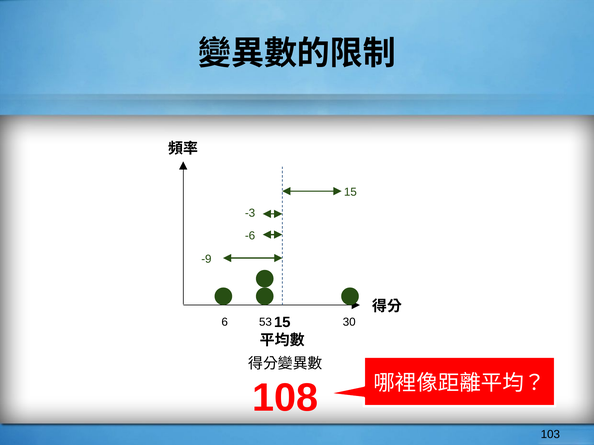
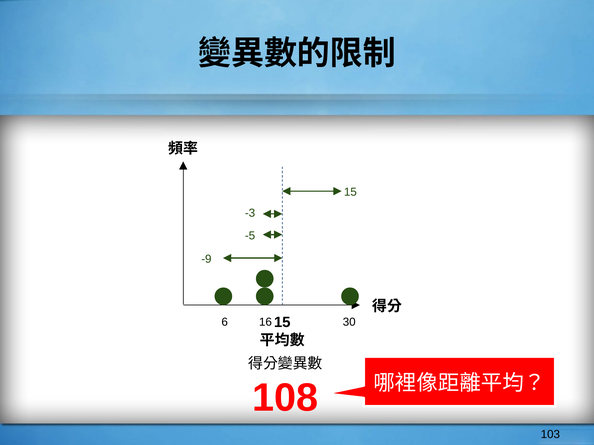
-6: -6 -> -5
53: 53 -> 16
